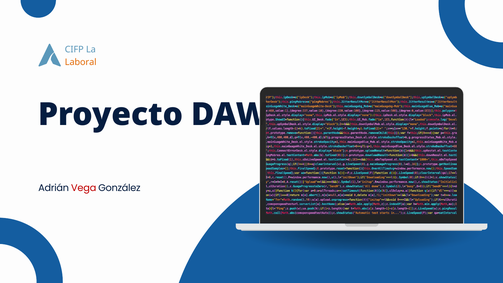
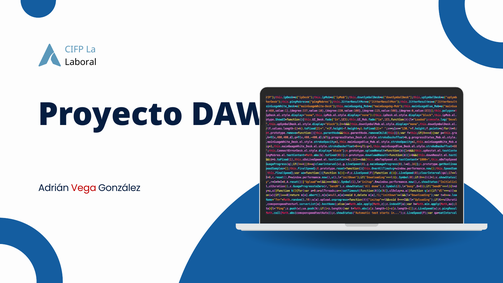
Laboral colour: orange -> black
